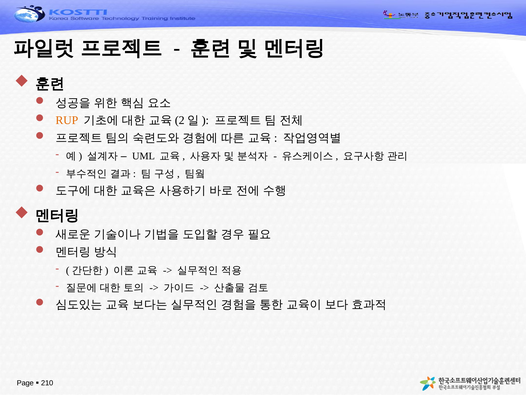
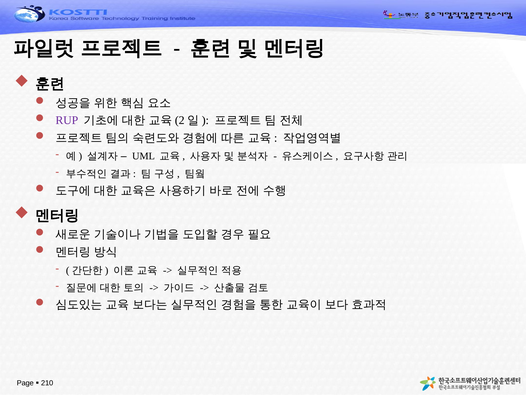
RUP colour: orange -> purple
